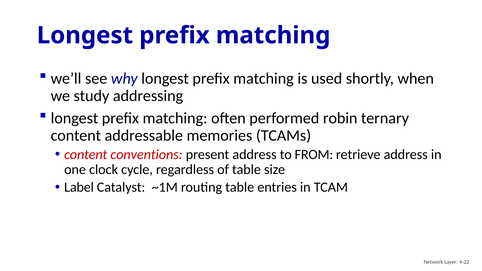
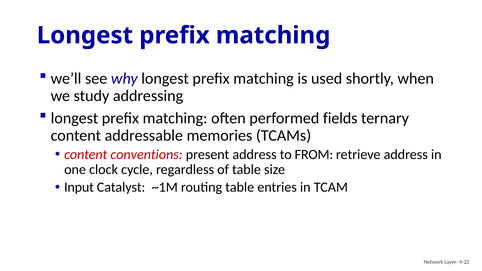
robin: robin -> fields
Label: Label -> Input
